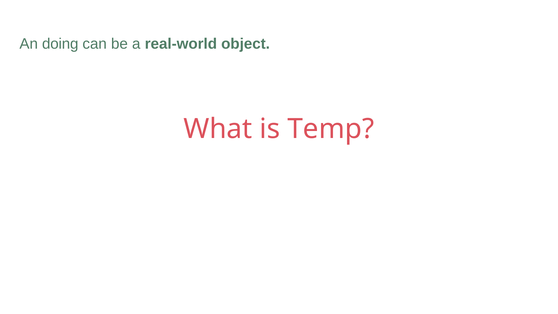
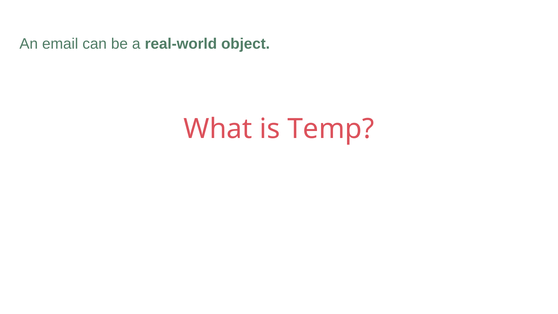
doing: doing -> email
